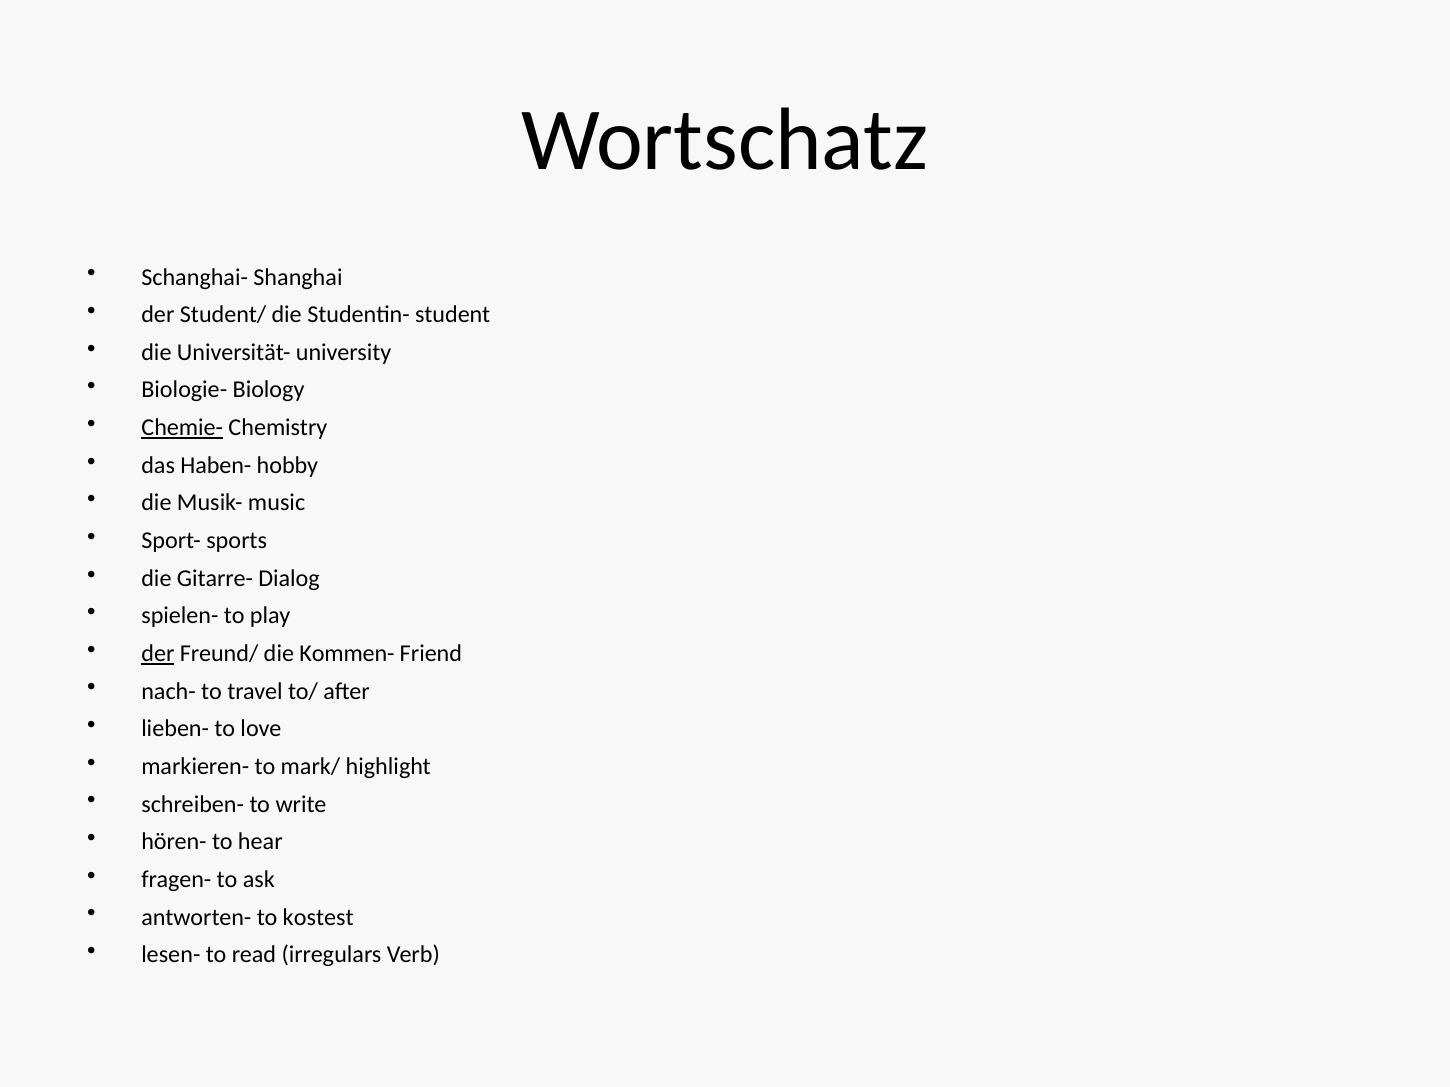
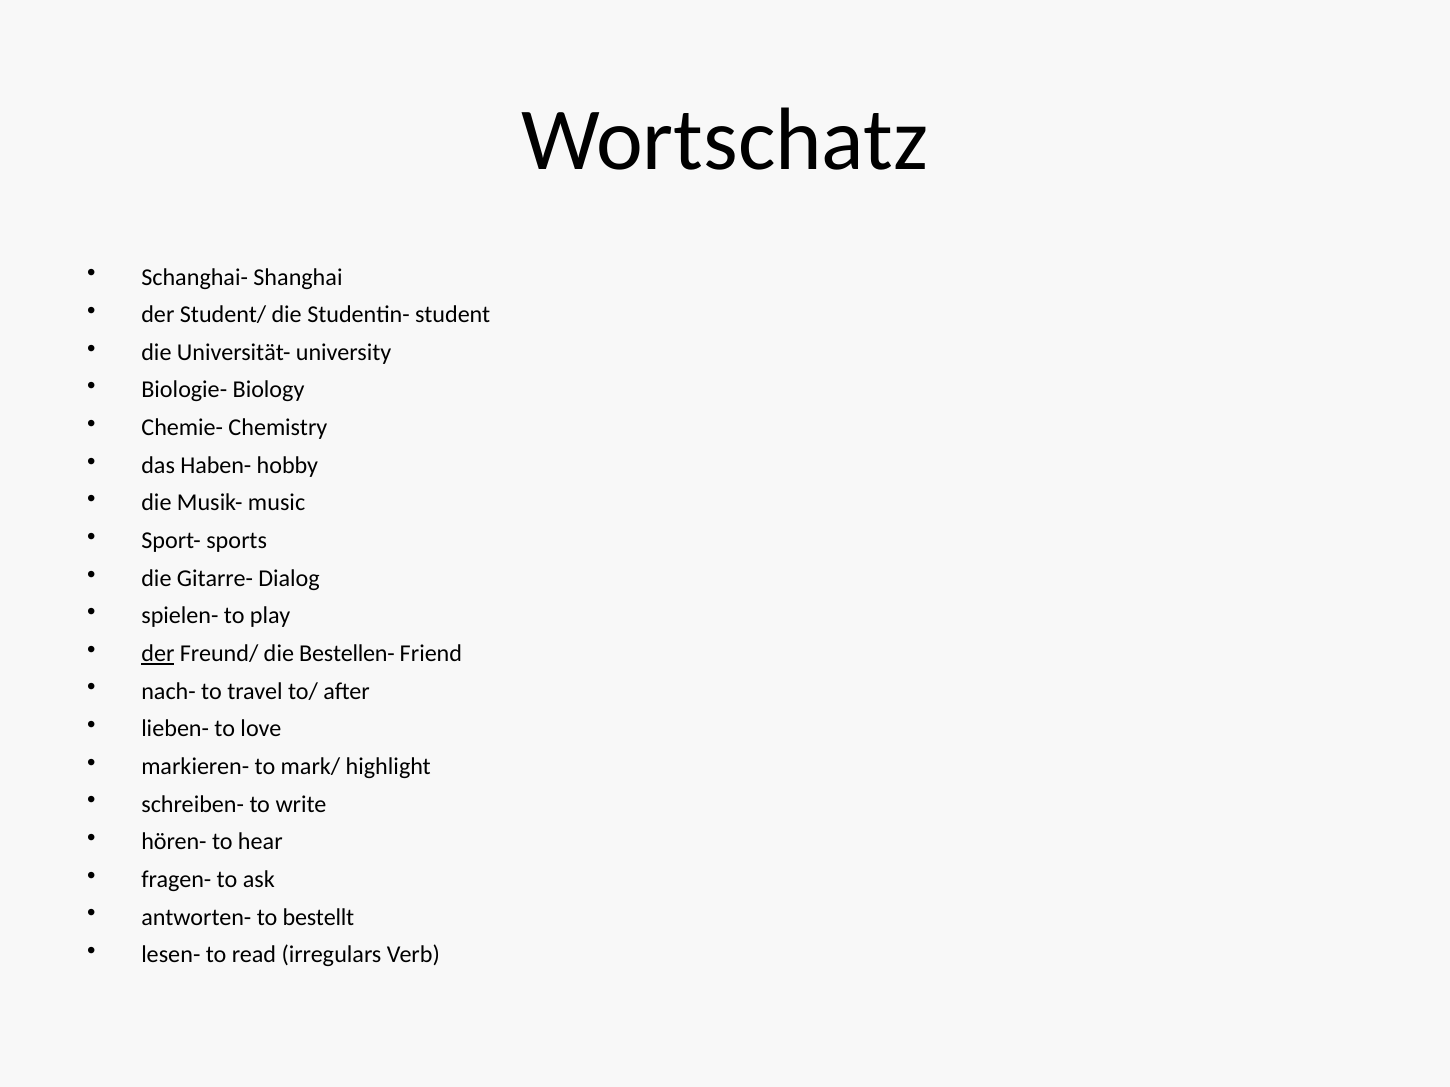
Chemie- underline: present -> none
Kommen-: Kommen- -> Bestellen-
kostest: kostest -> bestellt
